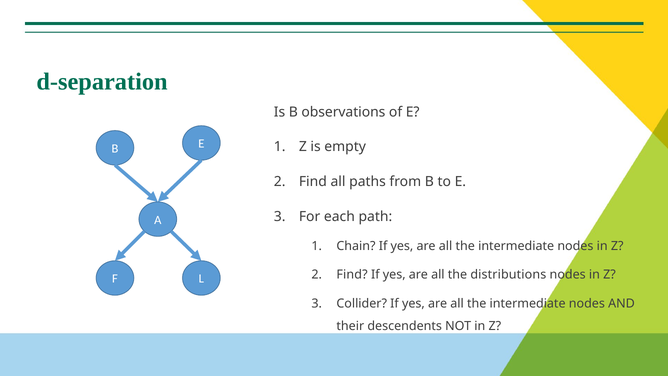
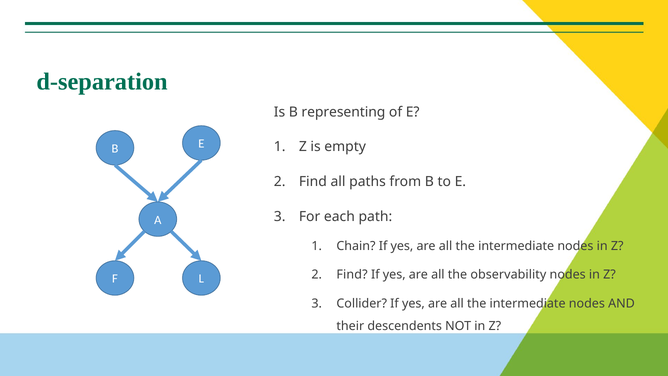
observations: observations -> representing
distributions: distributions -> observability
